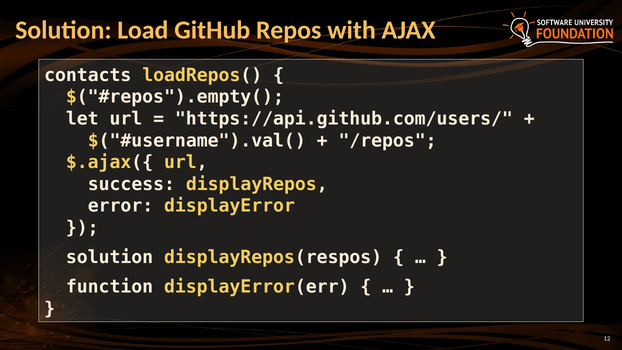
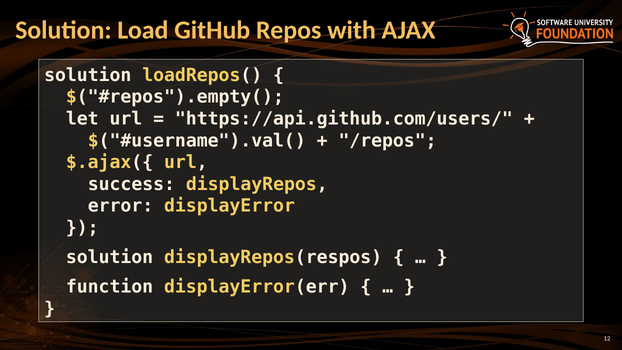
contacts at (88, 75): contacts -> solution
